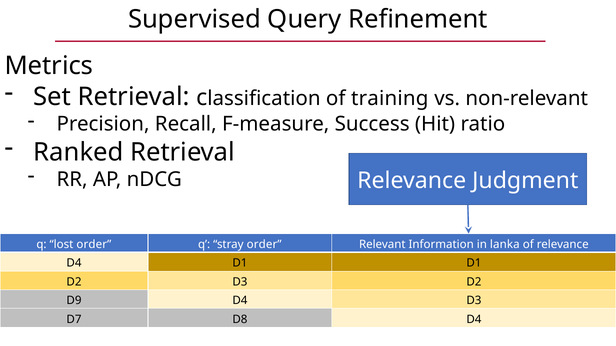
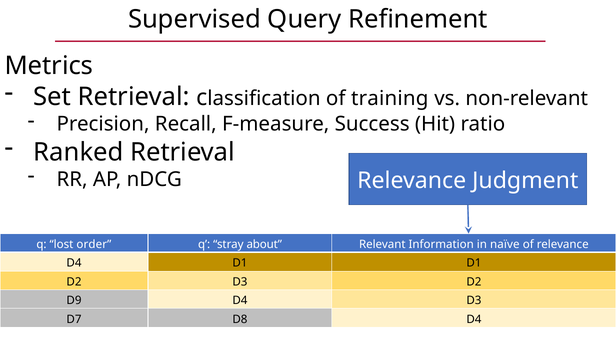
stray order: order -> about
lanka: lanka -> naïve
